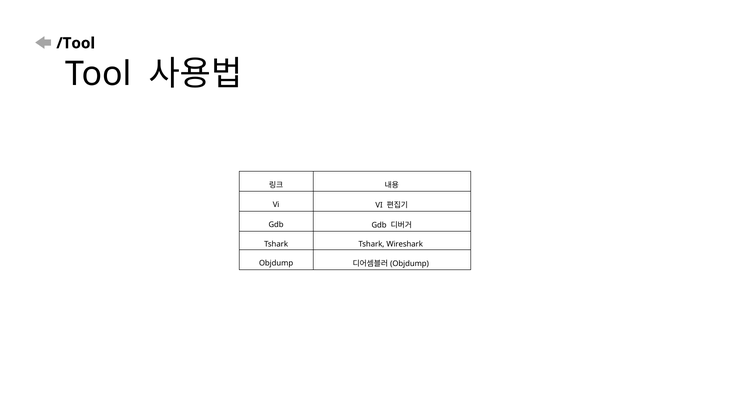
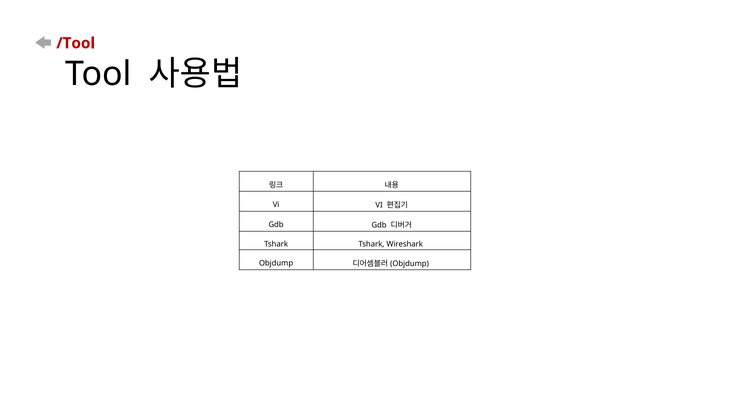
/Tool colour: black -> red
